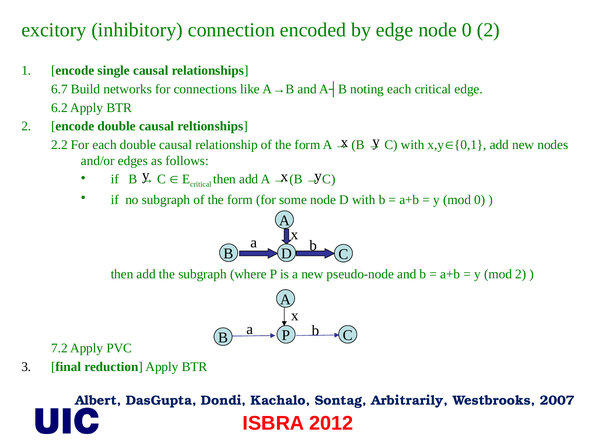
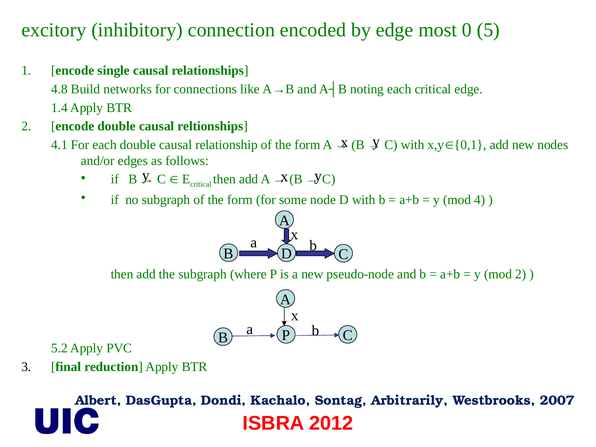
edge node: node -> most
0 2: 2 -> 5
6.7: 6.7 -> 4.8
6.2: 6.2 -> 1.4
2.2: 2.2 -> 4.1
mod 0: 0 -> 4
7.2: 7.2 -> 5.2
